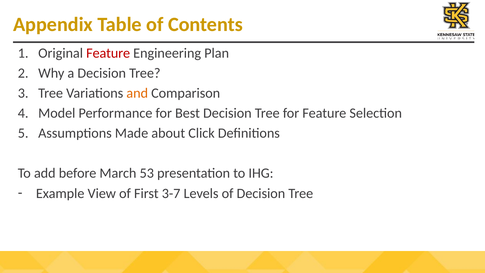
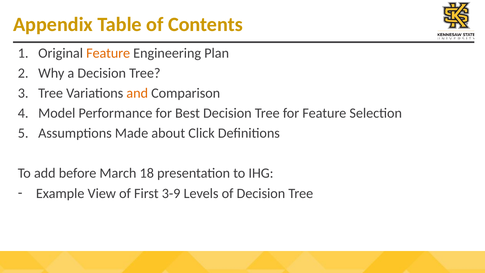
Feature at (108, 53) colour: red -> orange
53: 53 -> 18
3-7: 3-7 -> 3-9
